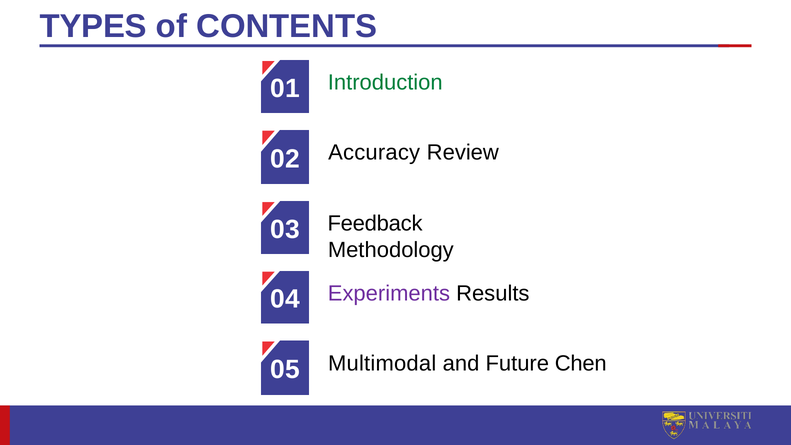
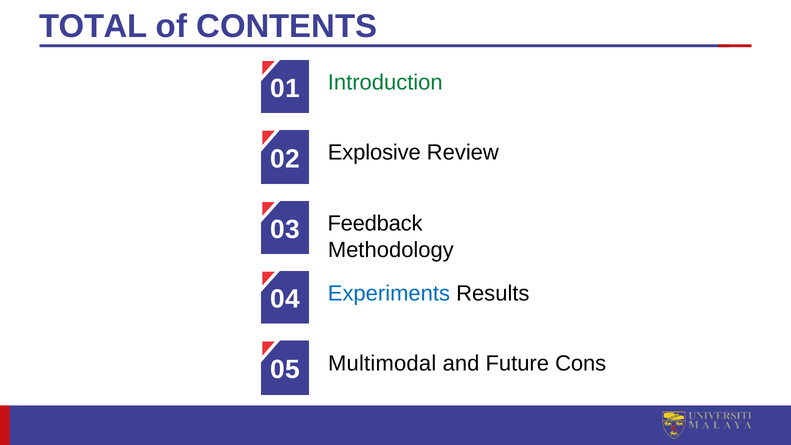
TYPES: TYPES -> TOTAL
Accuracy: Accuracy -> Explosive
Experiments colour: purple -> blue
Chen: Chen -> Cons
